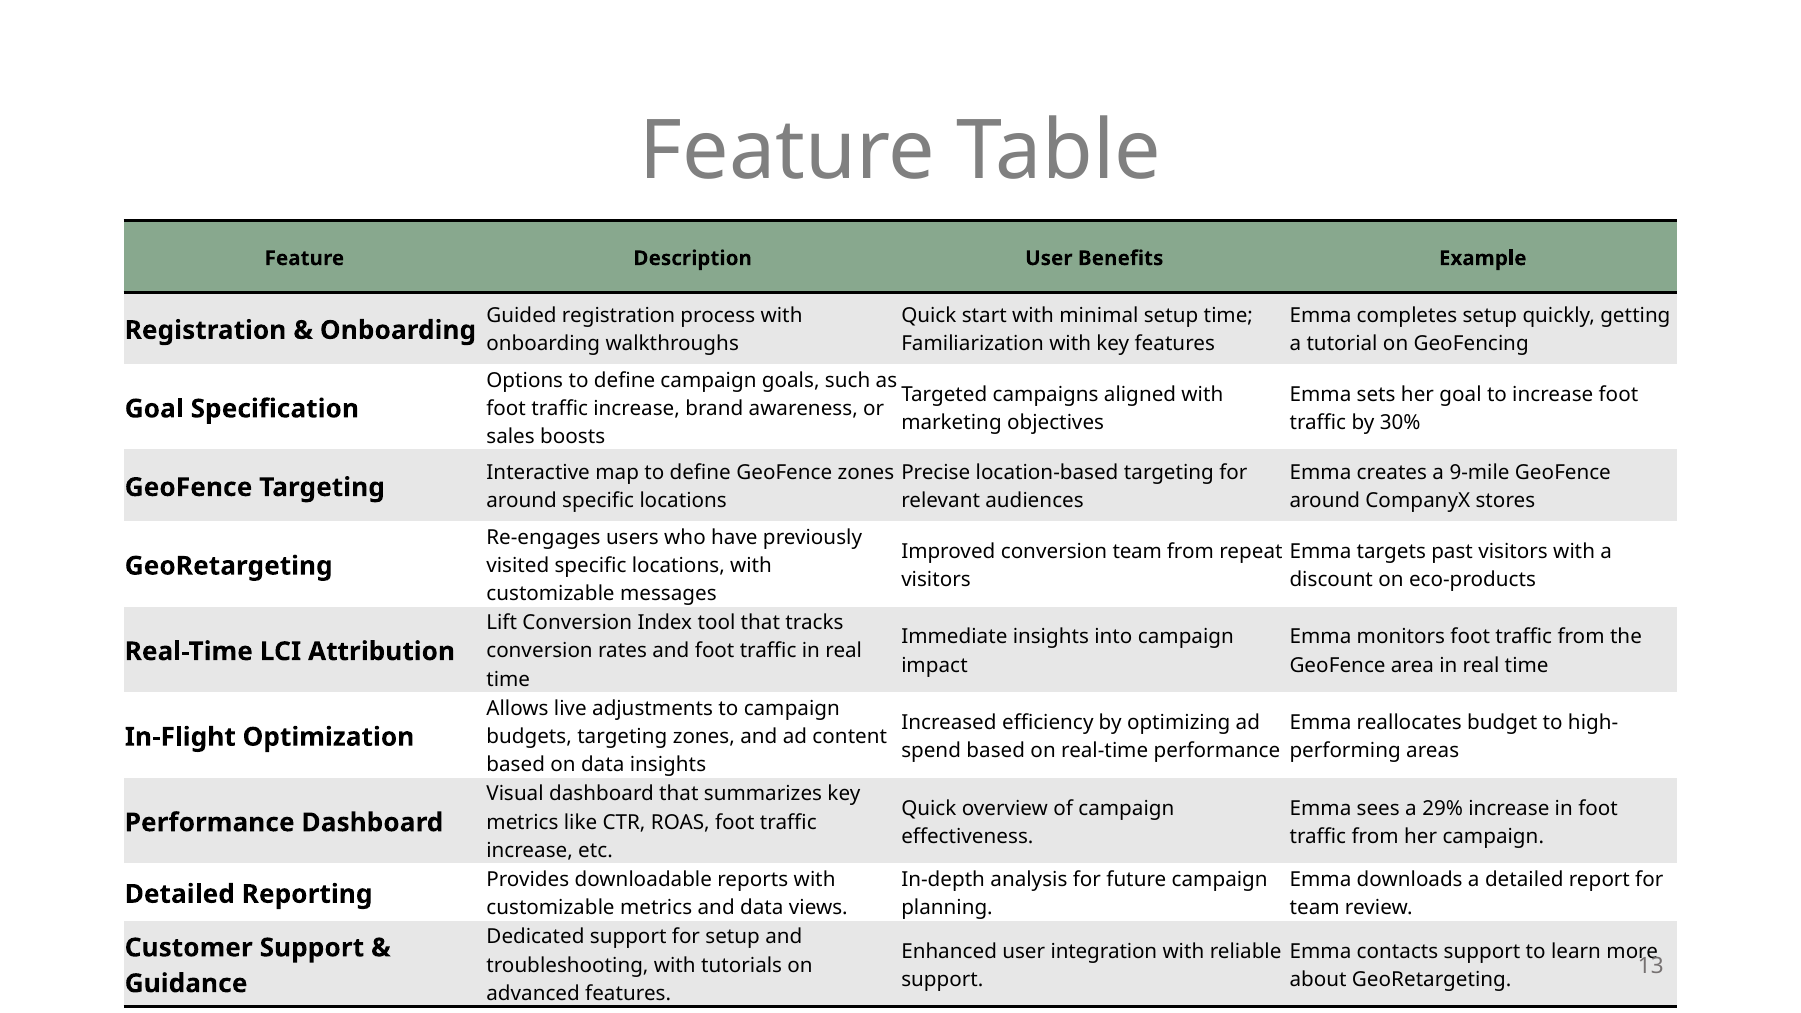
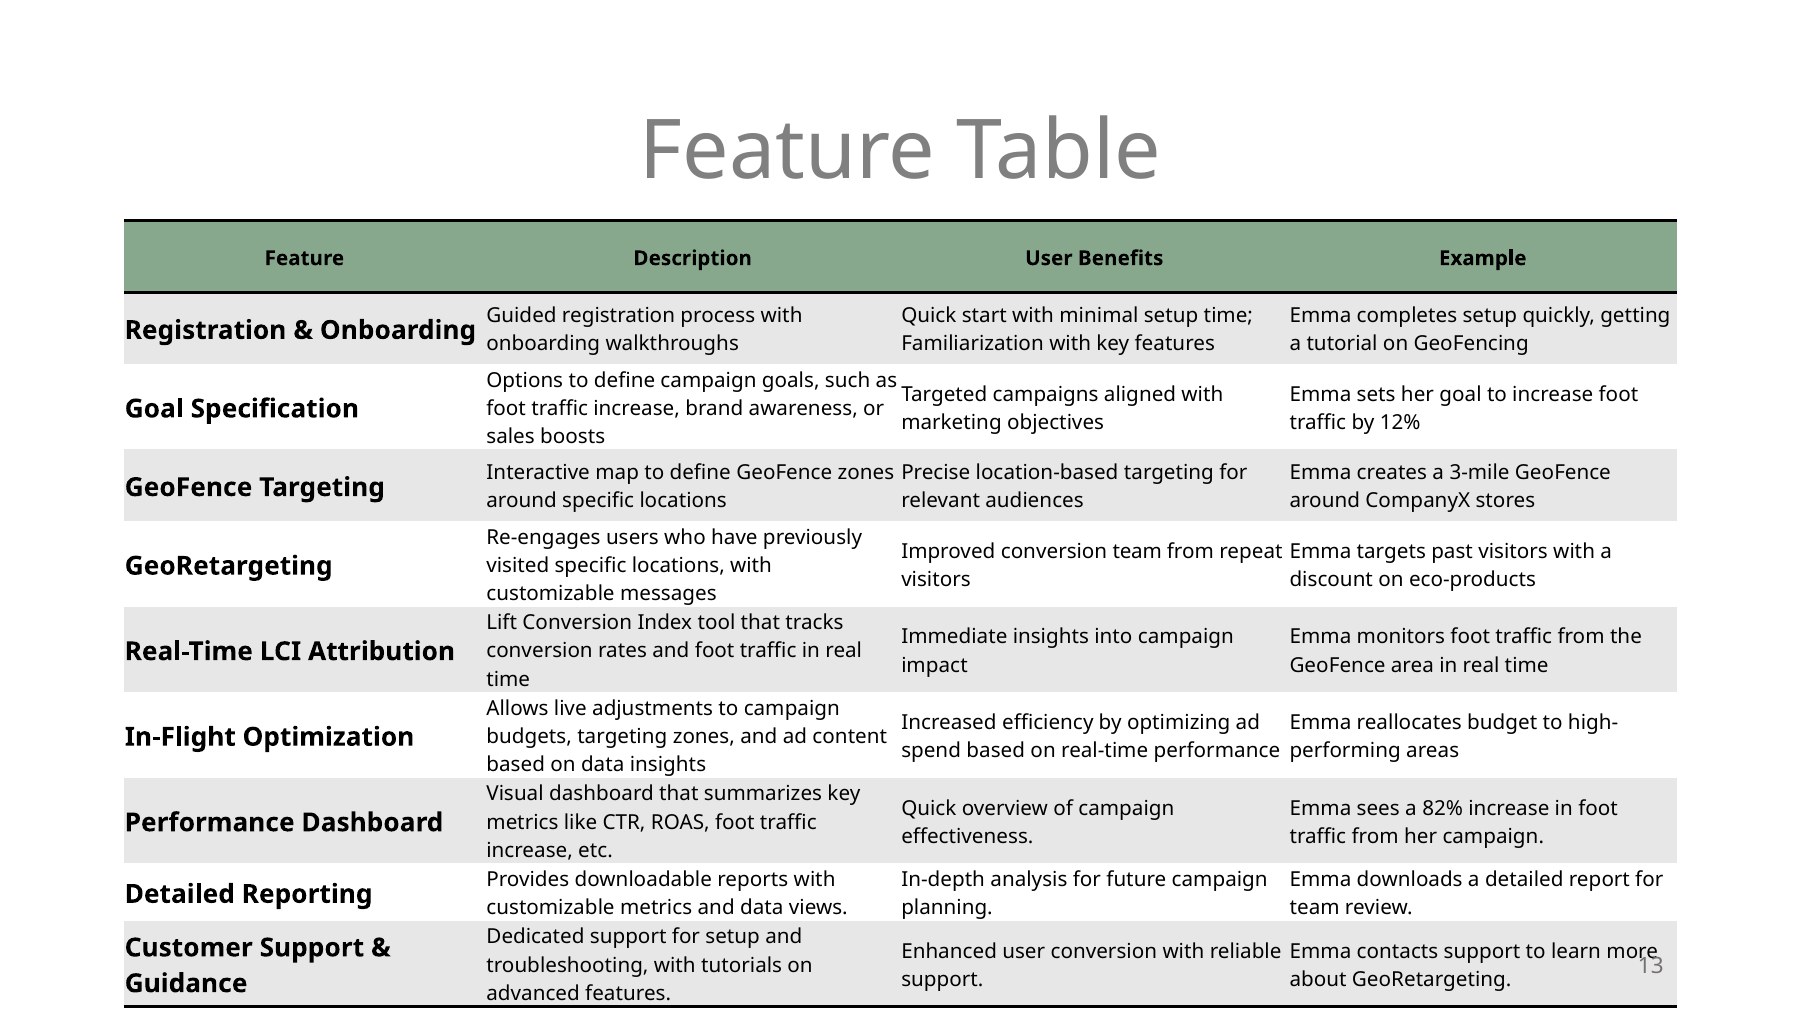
30%: 30% -> 12%
9-mile: 9-mile -> 3-mile
29%: 29% -> 82%
user integration: integration -> conversion
